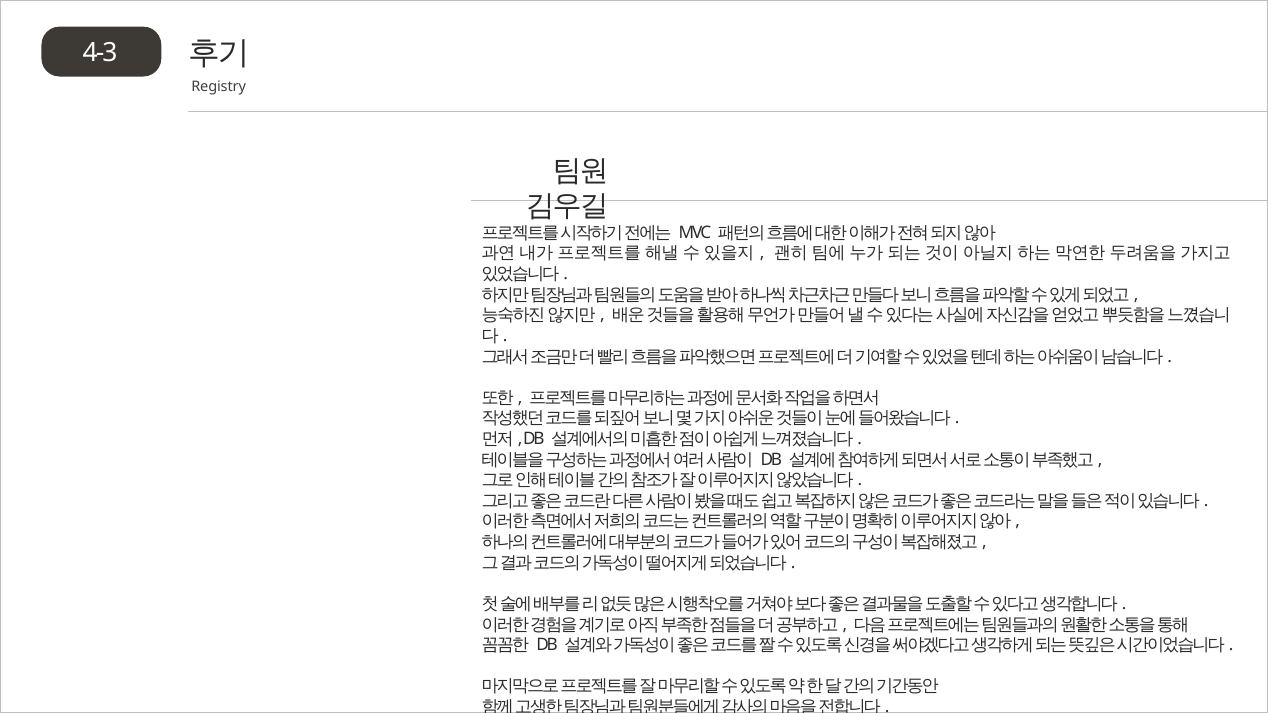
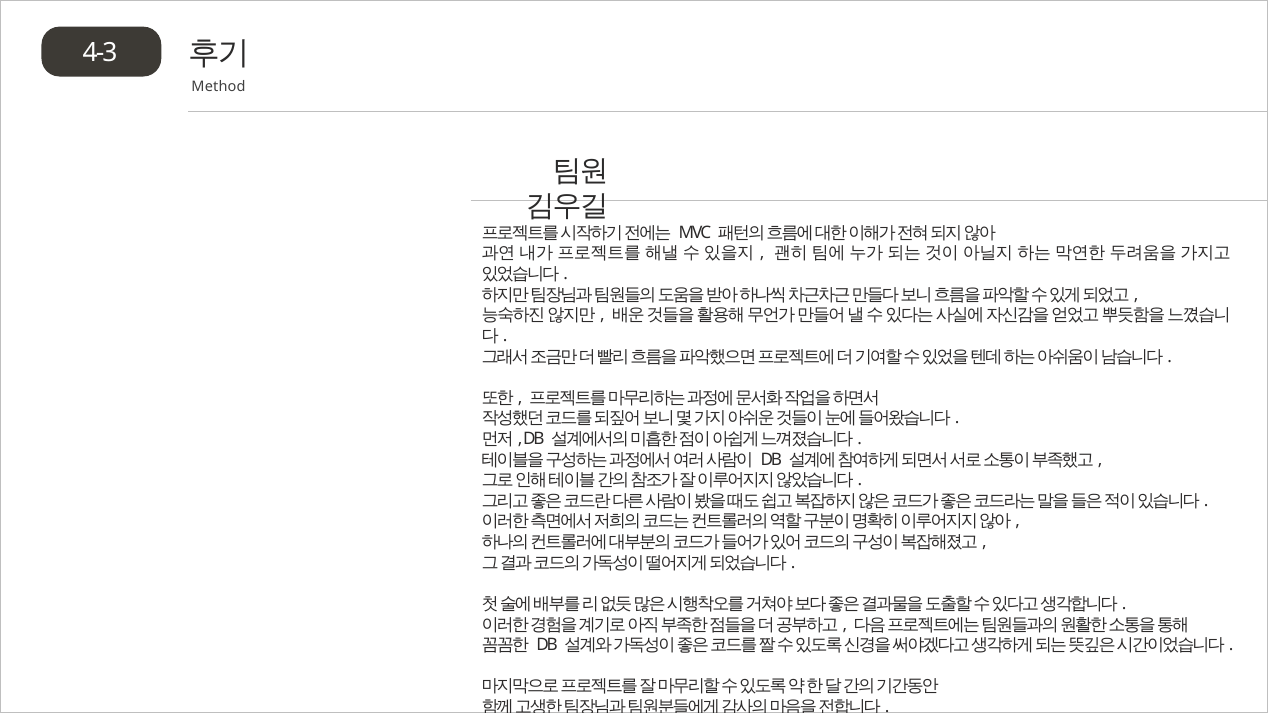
Registry: Registry -> Method
